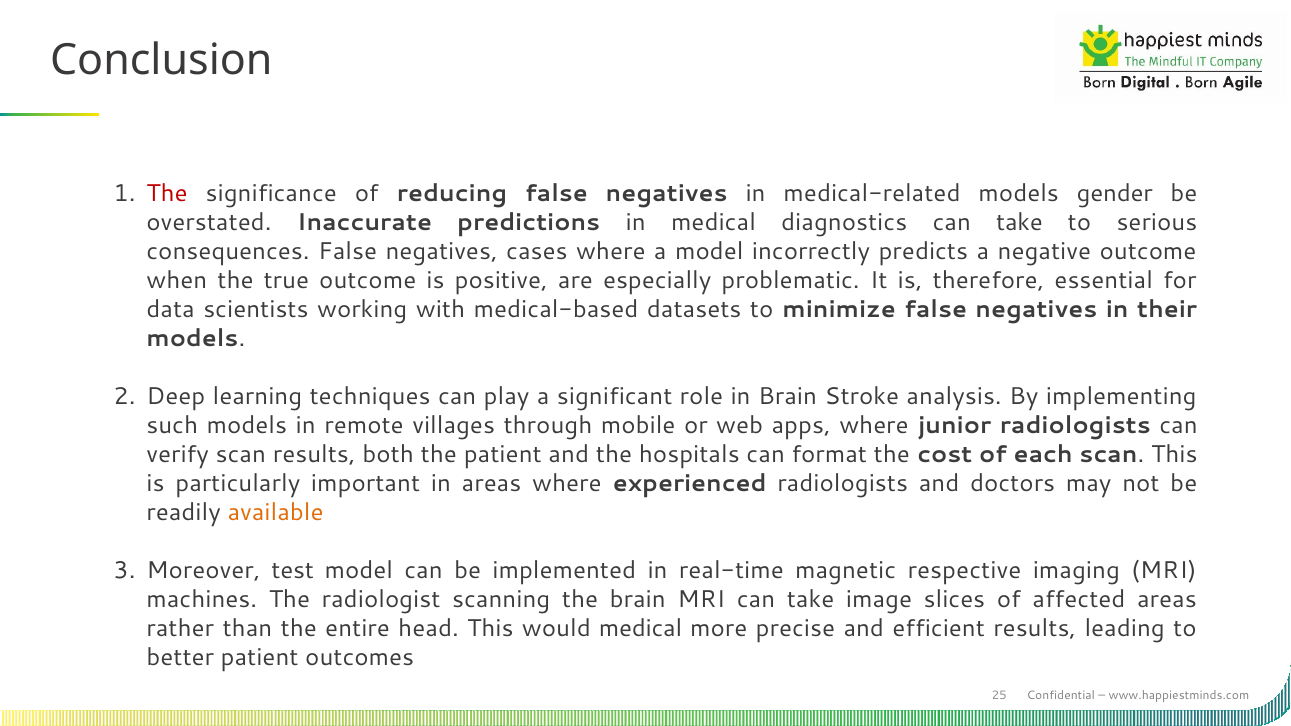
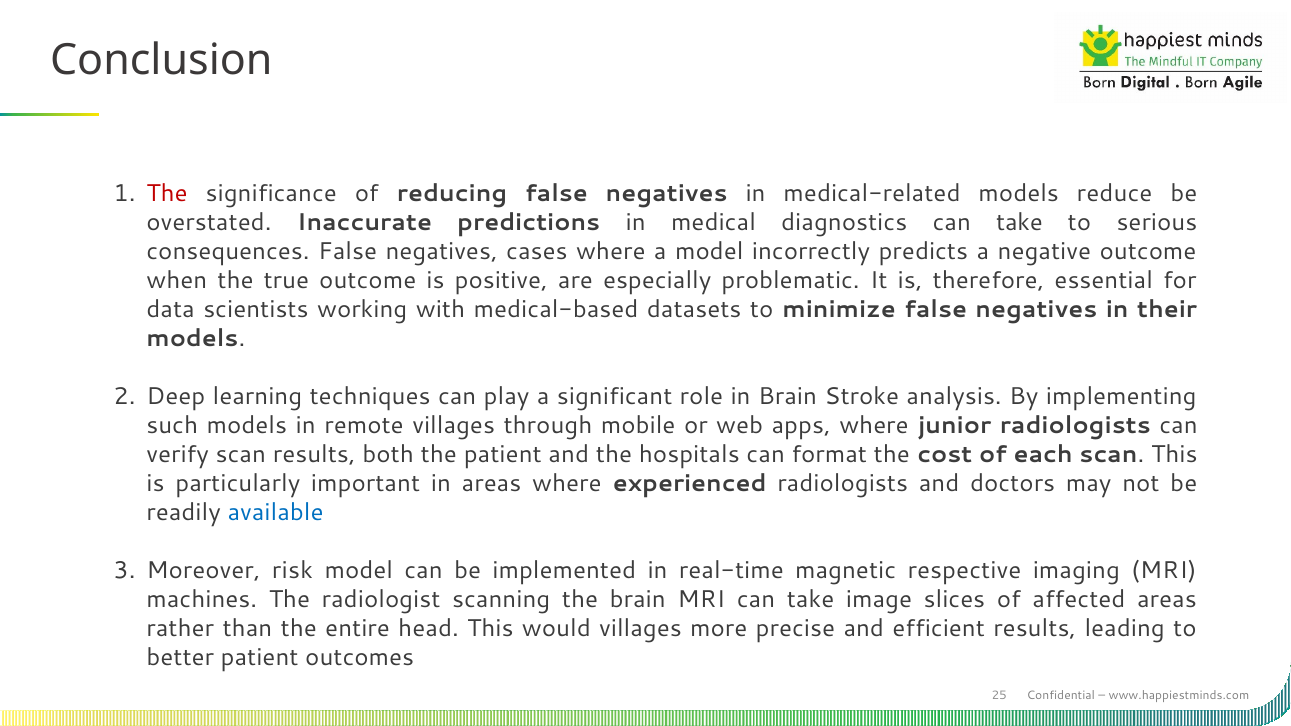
gender: gender -> reduce
available colour: orange -> blue
test: test -> risk
would medical: medical -> villages
